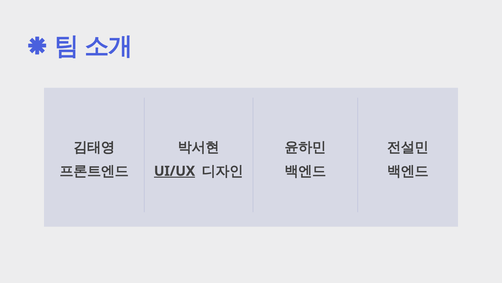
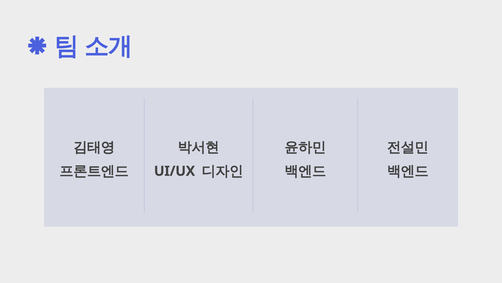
UI/UX underline: present -> none
